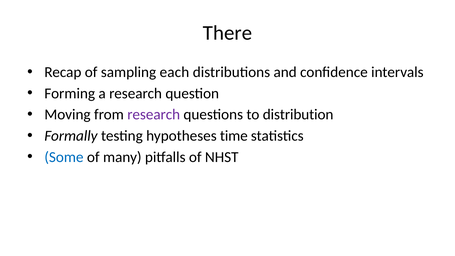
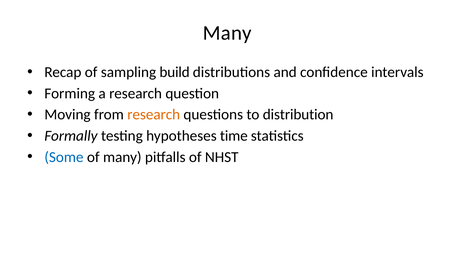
There at (227, 33): There -> Many
each: each -> build
research at (154, 115) colour: purple -> orange
